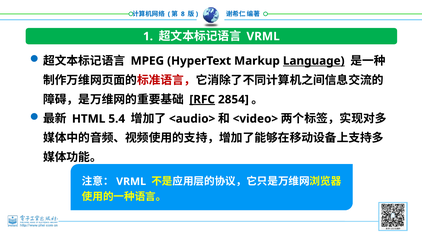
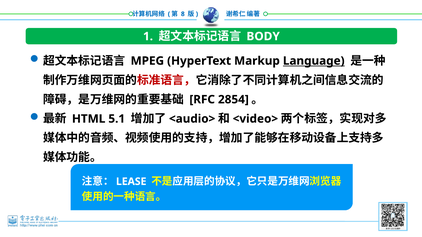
VRML at (263, 36): VRML -> BODY
RFC underline: present -> none
5.4: 5.4 -> 5.1
VRML at (131, 182): VRML -> LEASE
